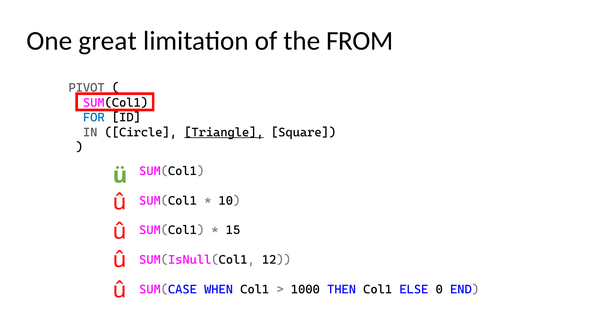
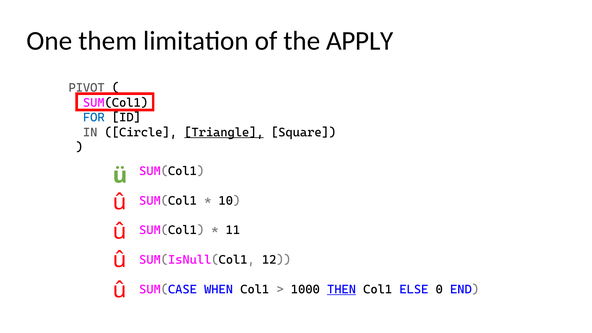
great: great -> them
FROM: FROM -> APPLY
15: 15 -> 11
THEN underline: none -> present
